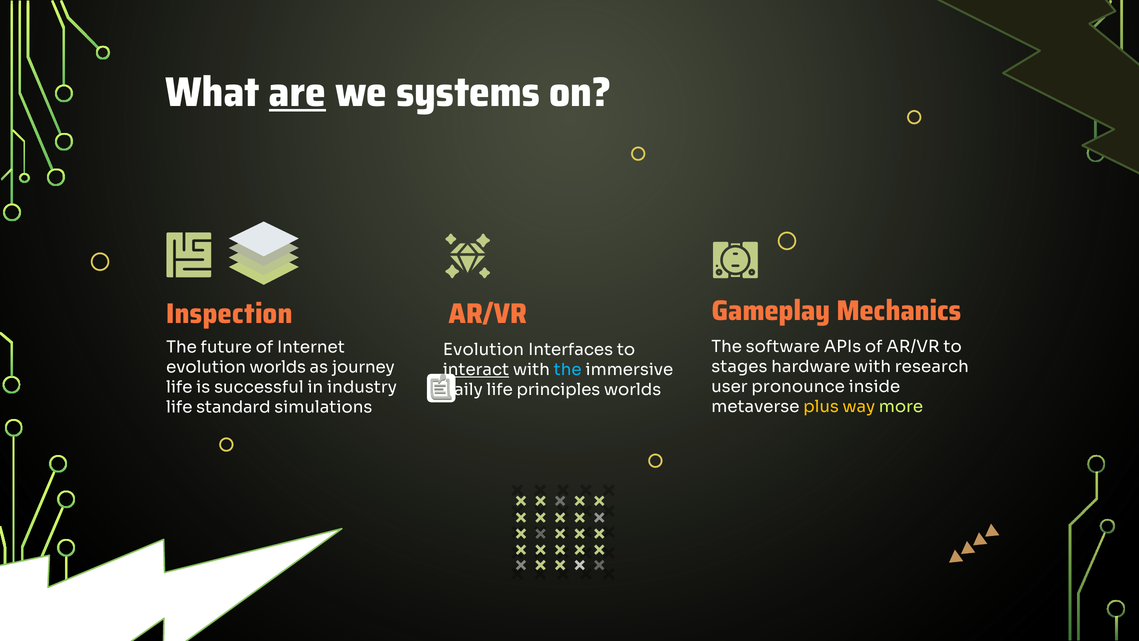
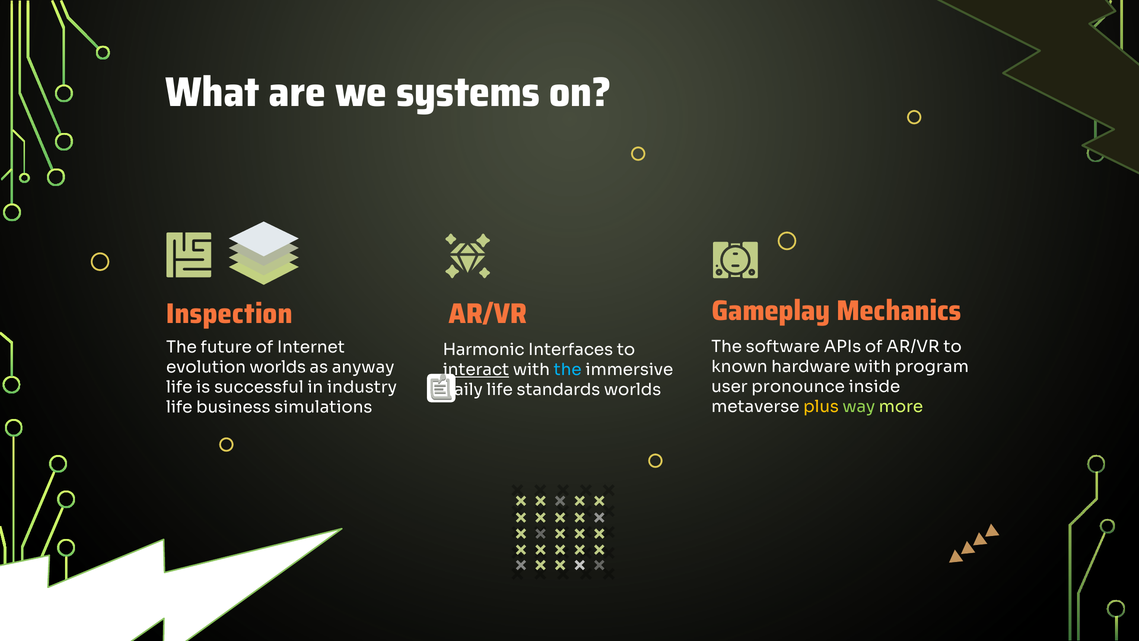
are underline: present -> none
Evolution at (483, 350): Evolution -> Harmonic
stages: stages -> known
research: research -> program
journey: journey -> anyway
principles: principles -> standards
way colour: yellow -> light green
standard: standard -> business
